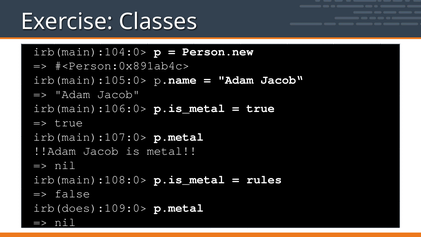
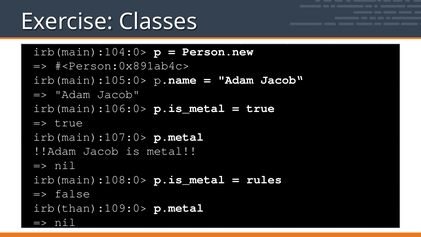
irb(does):109:0>: irb(does):109:0> -> irb(than):109:0>
